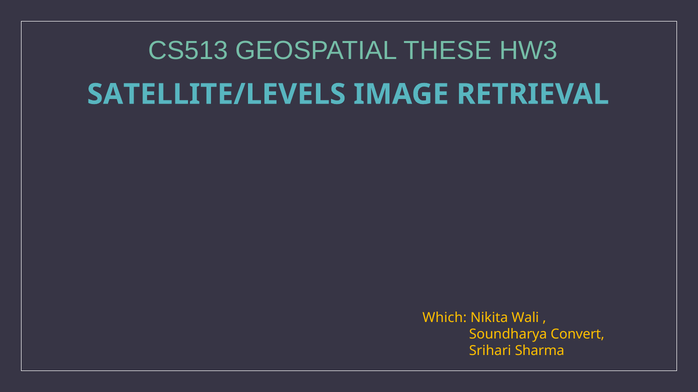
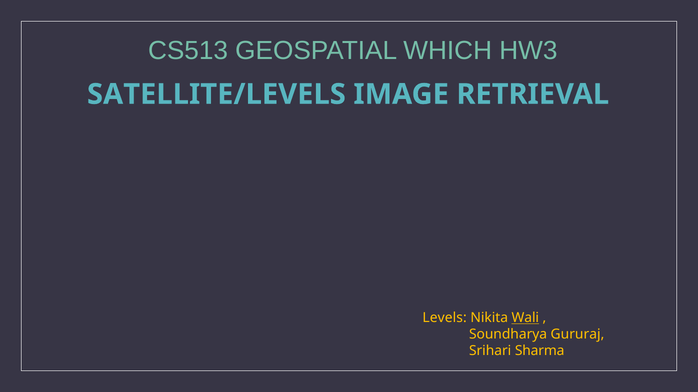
THESE: THESE -> WHICH
Which: Which -> Levels
Wali underline: none -> present
Convert: Convert -> Gururaj
